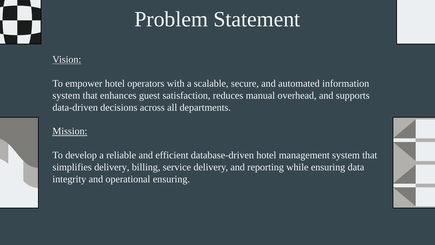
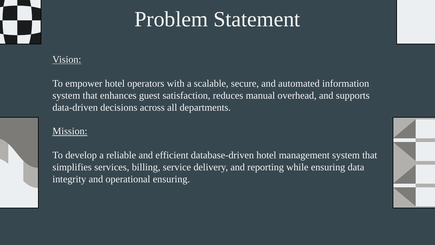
simplifies delivery: delivery -> services
